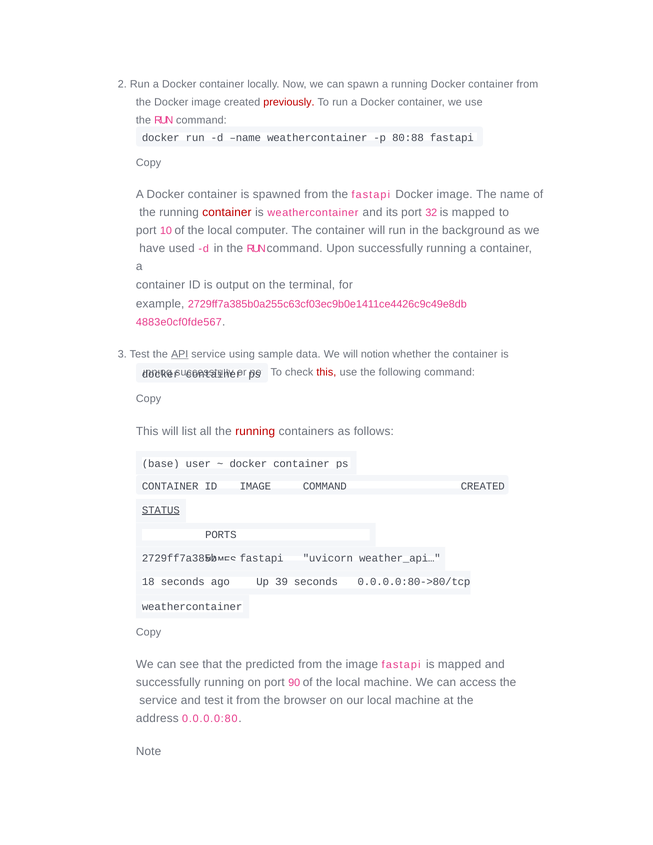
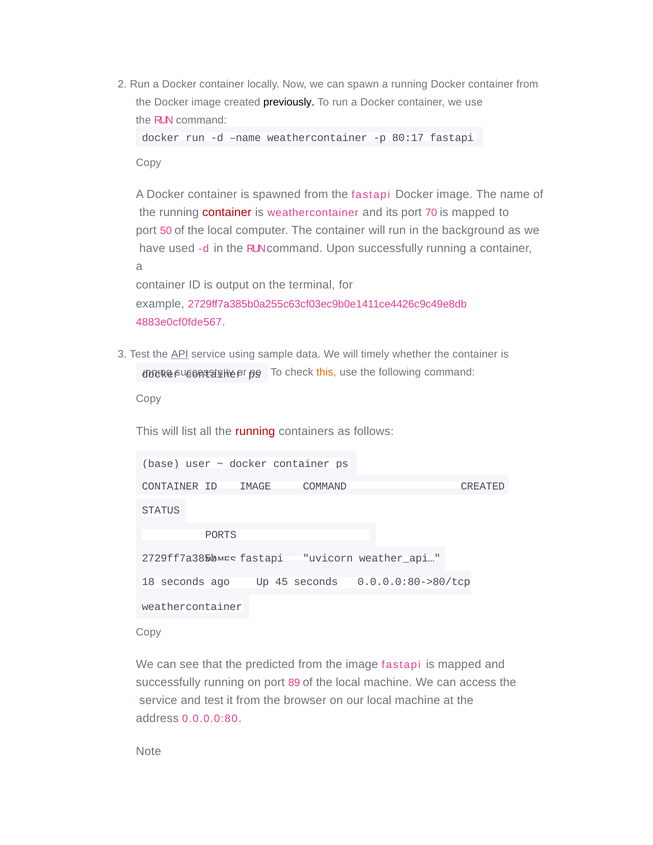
previously colour: red -> black
80:88: 80:88 -> 80:17
32: 32 -> 70
10: 10 -> 50
notion: notion -> timely
this at (326, 372) colour: red -> orange
STATUS underline: present -> none
39: 39 -> 45
90: 90 -> 89
